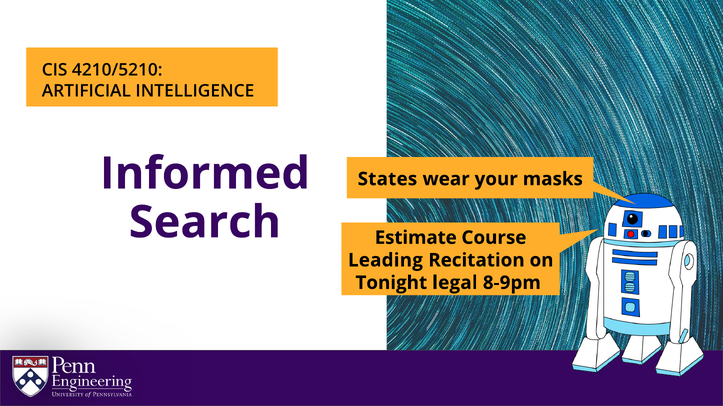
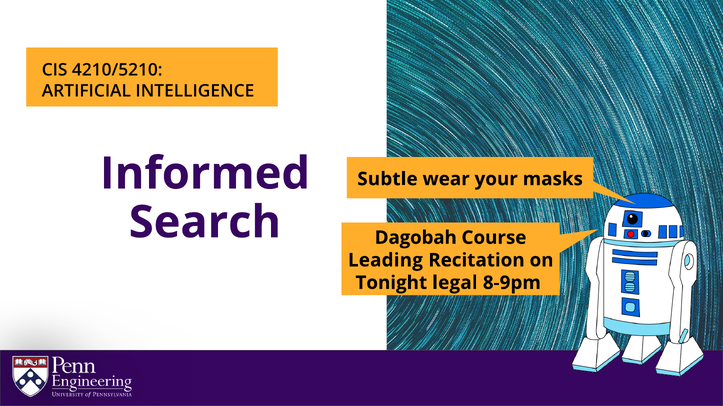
States: States -> Subtle
Estimate: Estimate -> Dagobah
